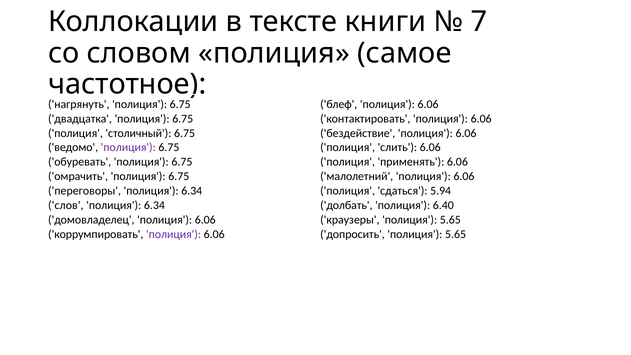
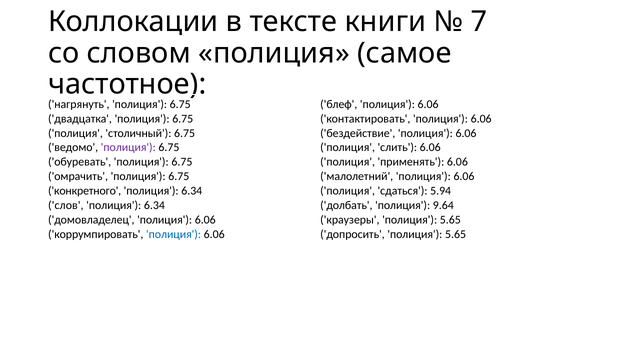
переговоры: переговоры -> конкретного
6.40: 6.40 -> 9.64
полиция at (174, 234) colour: purple -> blue
